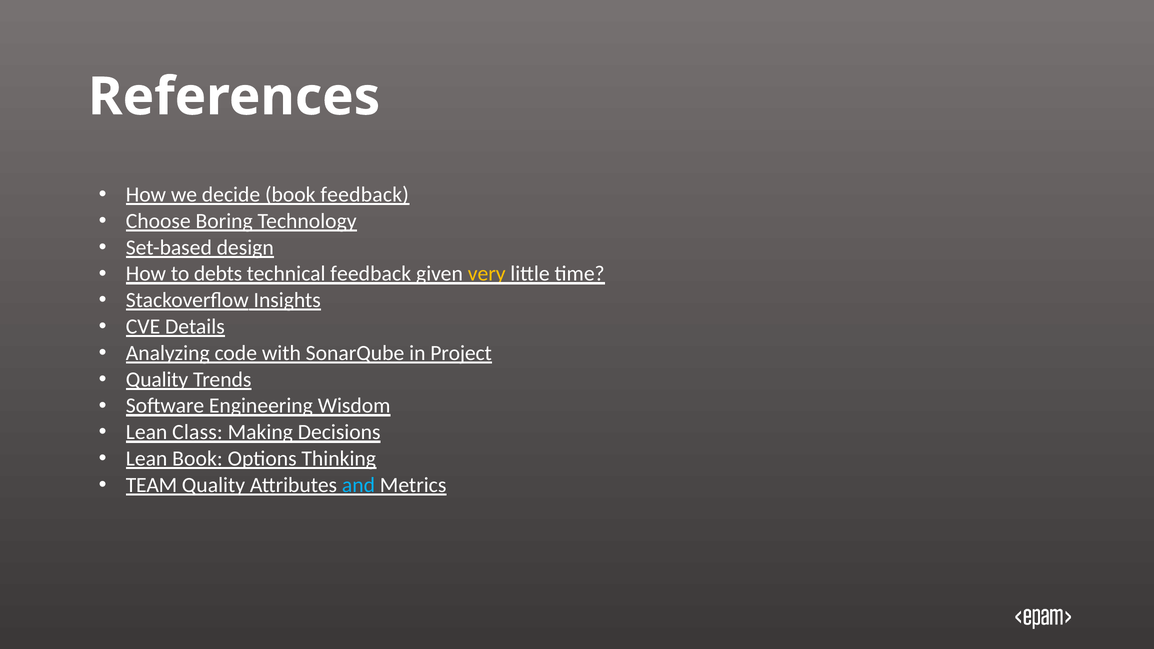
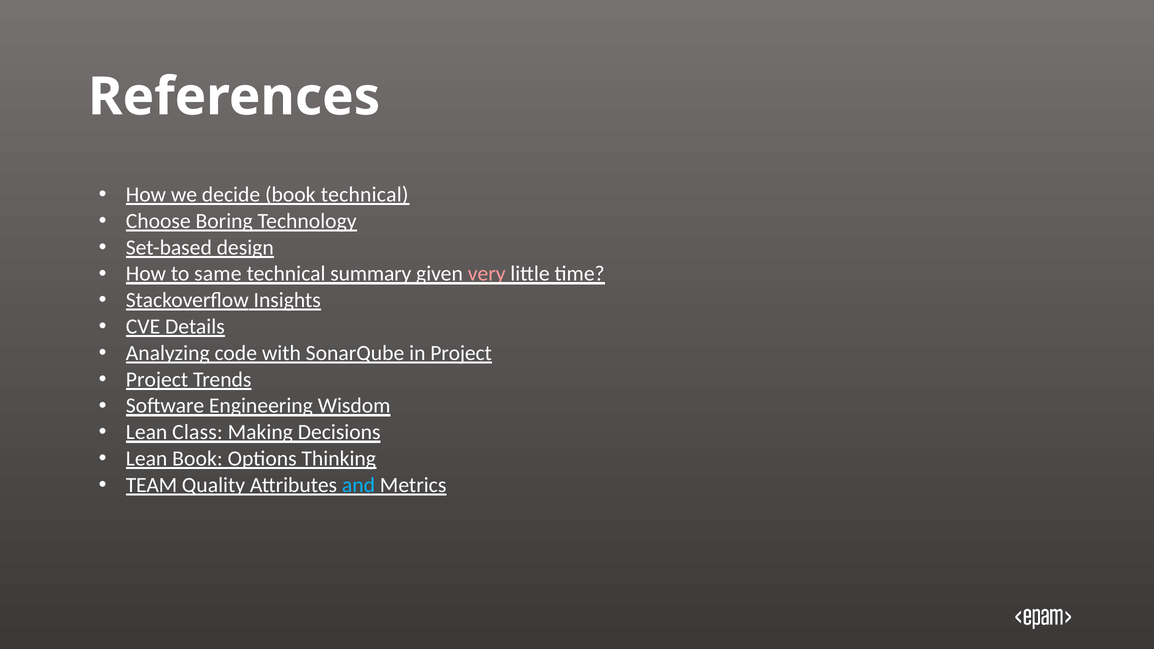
book feedback: feedback -> technical
debts: debts -> same
technical feedback: feedback -> summary
very colour: yellow -> pink
Quality at (157, 380): Quality -> Project
